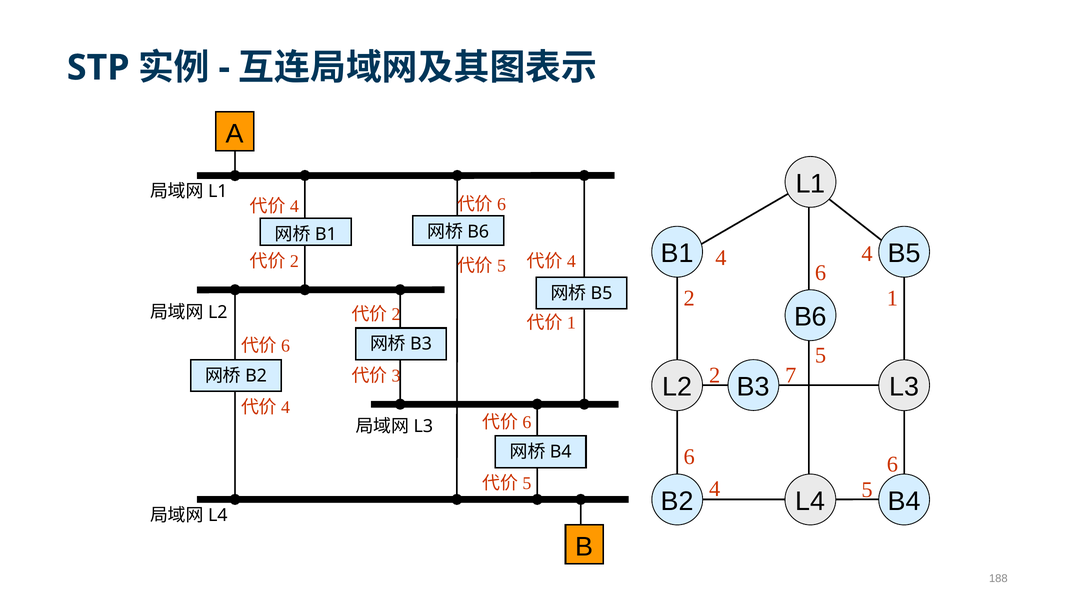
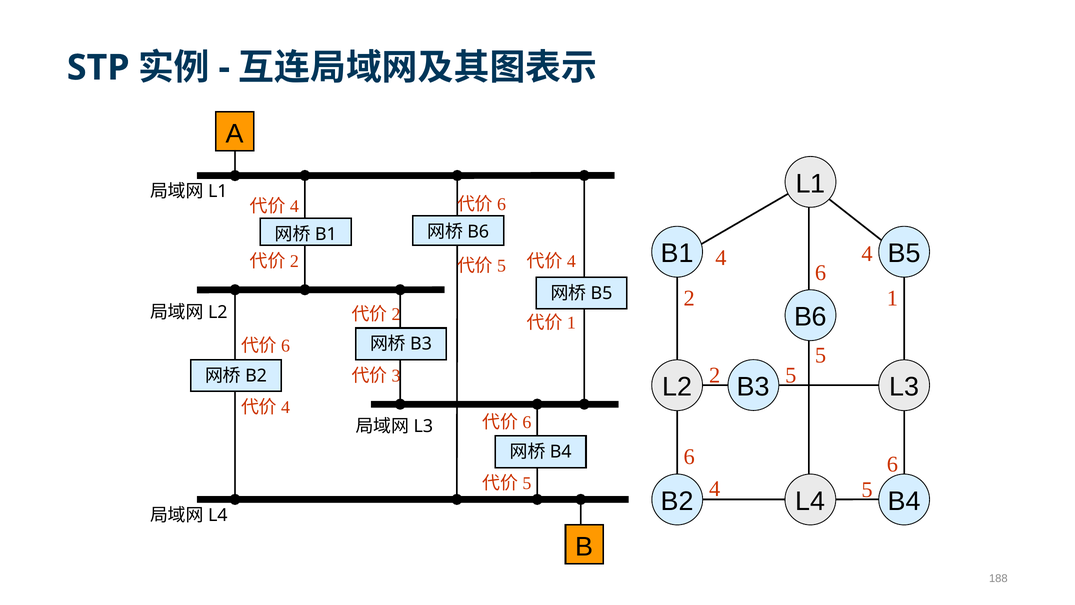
2 7: 7 -> 5
